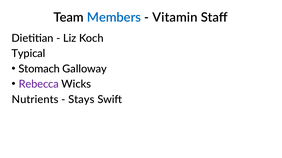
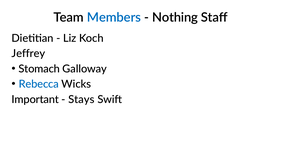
Vitamin: Vitamin -> Nothing
Typical: Typical -> Jeffrey
Rebecca colour: purple -> blue
Nutrients: Nutrients -> Important
